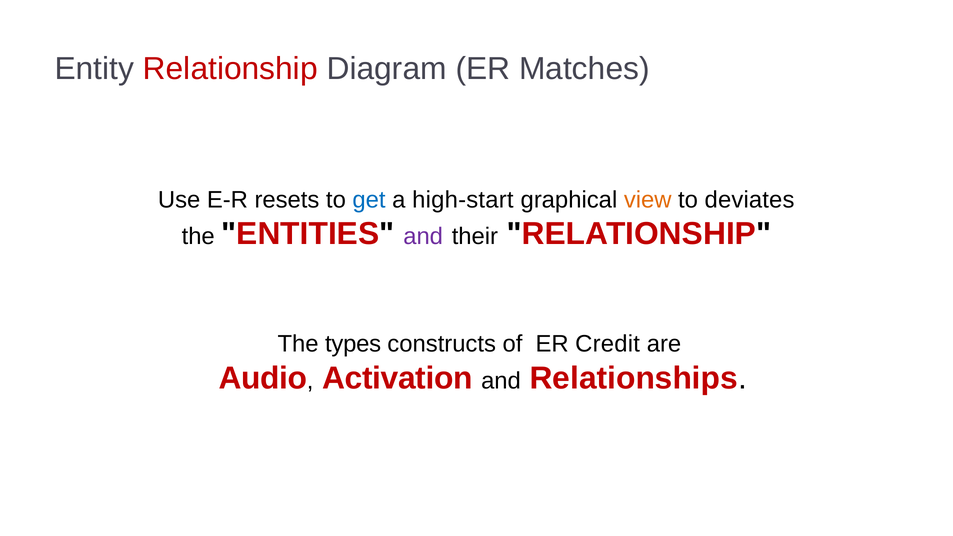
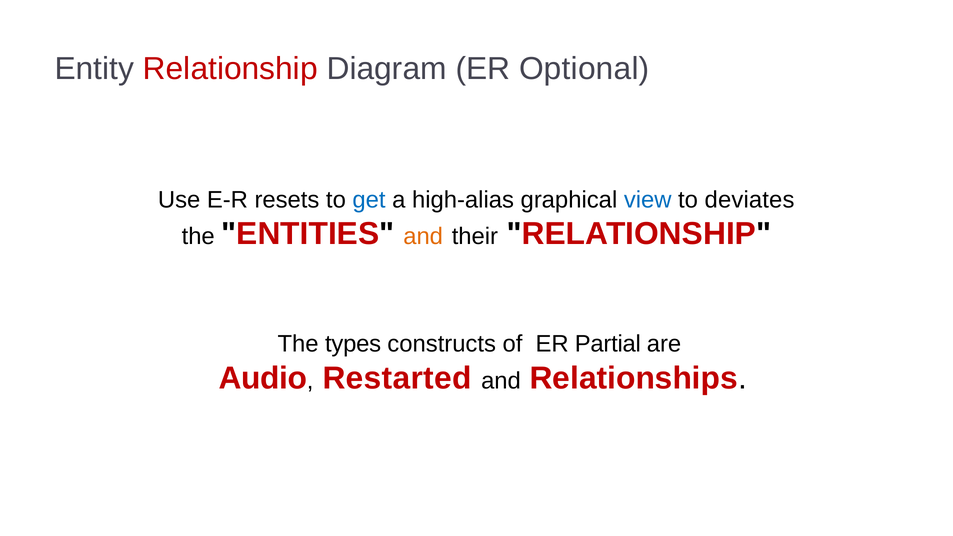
Matches: Matches -> Optional
high-start: high-start -> high-alias
view colour: orange -> blue
and at (423, 236) colour: purple -> orange
Credit: Credit -> Partial
Activation: Activation -> Restarted
